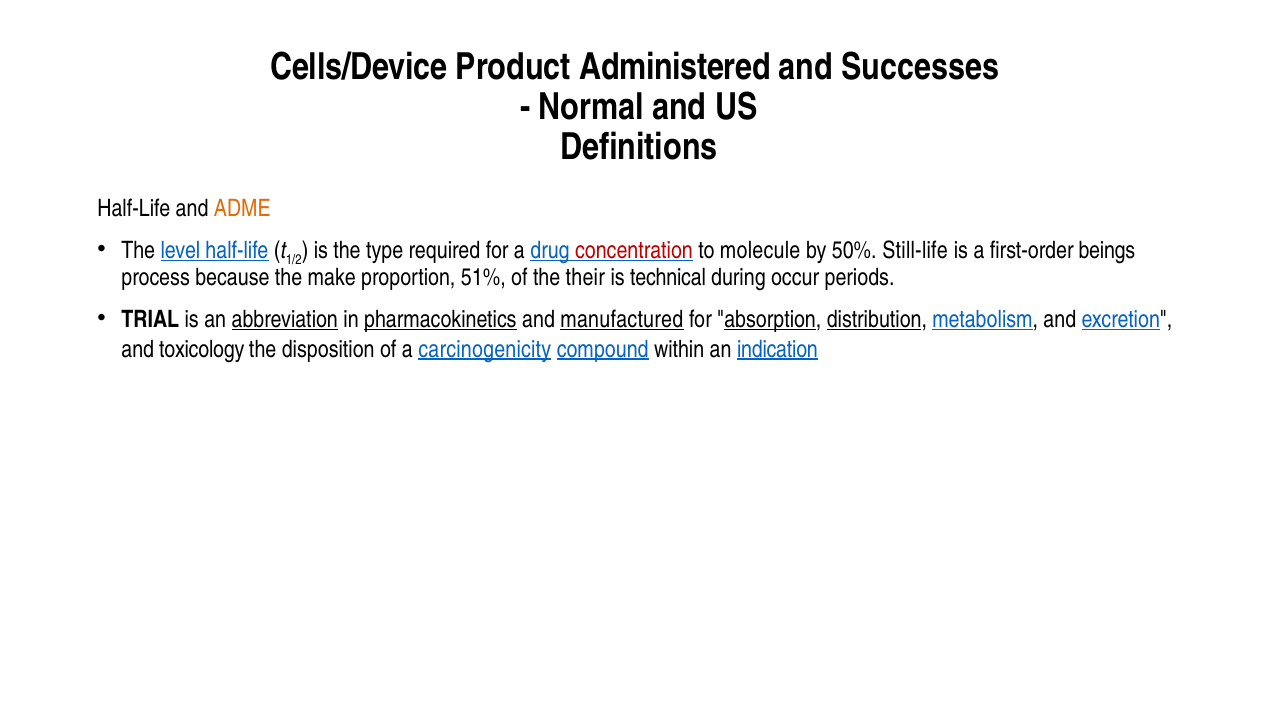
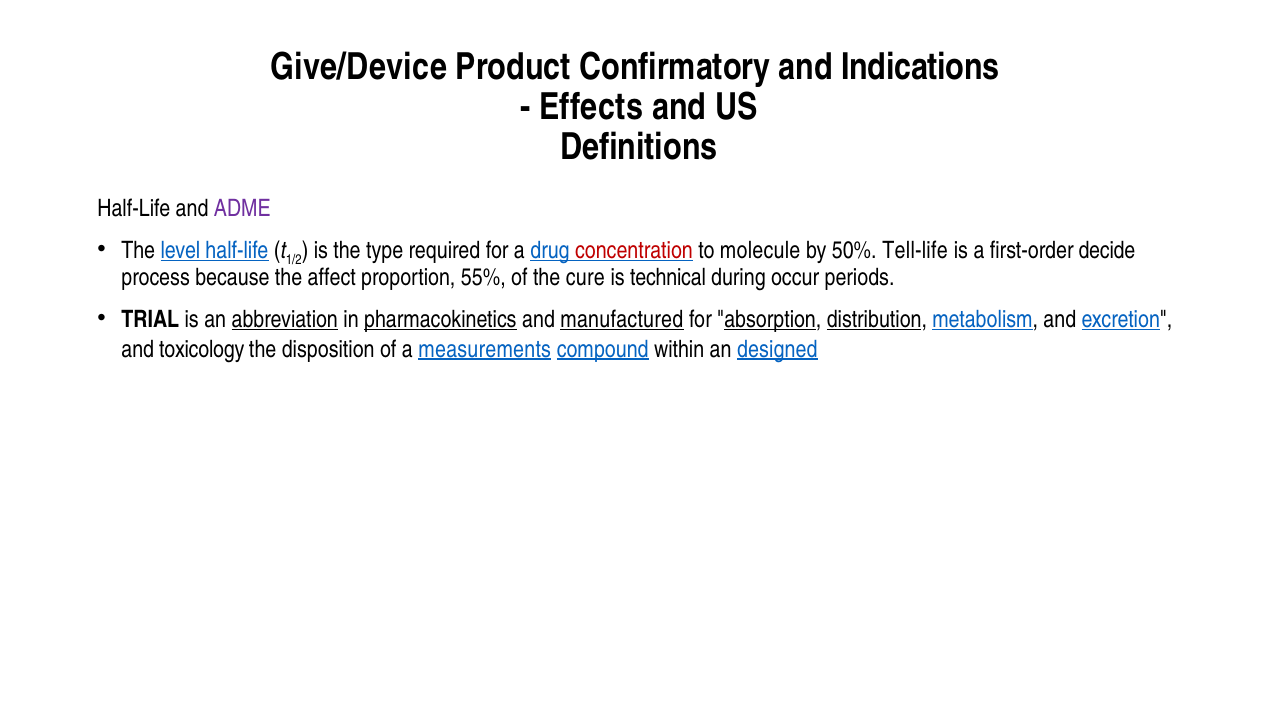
Cells/Device: Cells/Device -> Give/Device
Administered: Administered -> Confirmatory
Successes: Successes -> Indications
Normal: Normal -> Effects
ADME colour: orange -> purple
Still-life: Still-life -> Tell-life
beings: beings -> decide
make: make -> affect
51%: 51% -> 55%
their: their -> cure
carcinogenicity: carcinogenicity -> measurements
indication: indication -> designed
